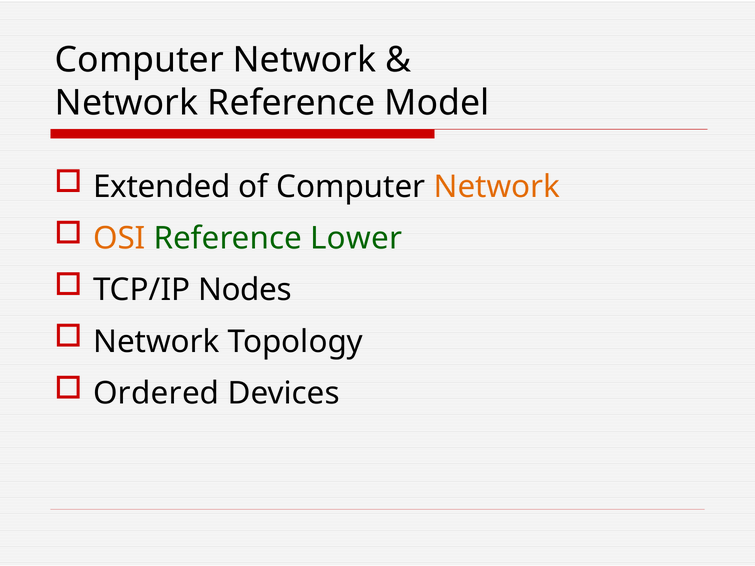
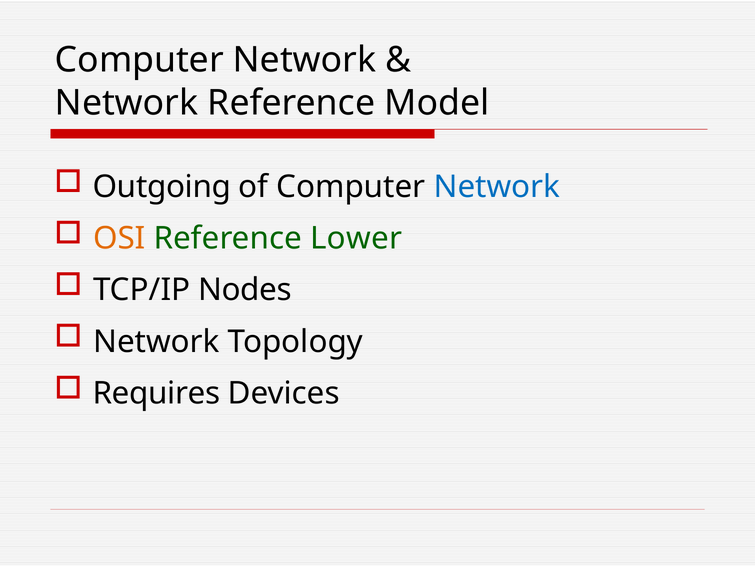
Extended: Extended -> Outgoing
Network at (497, 187) colour: orange -> blue
Ordered: Ordered -> Requires
